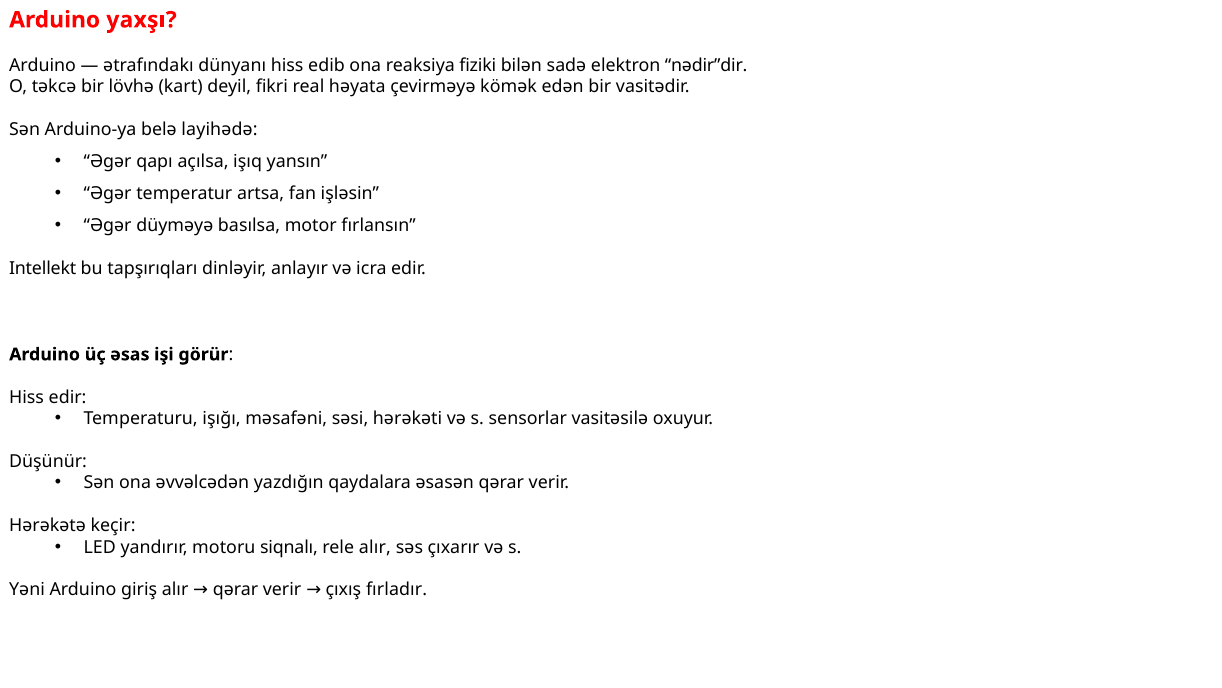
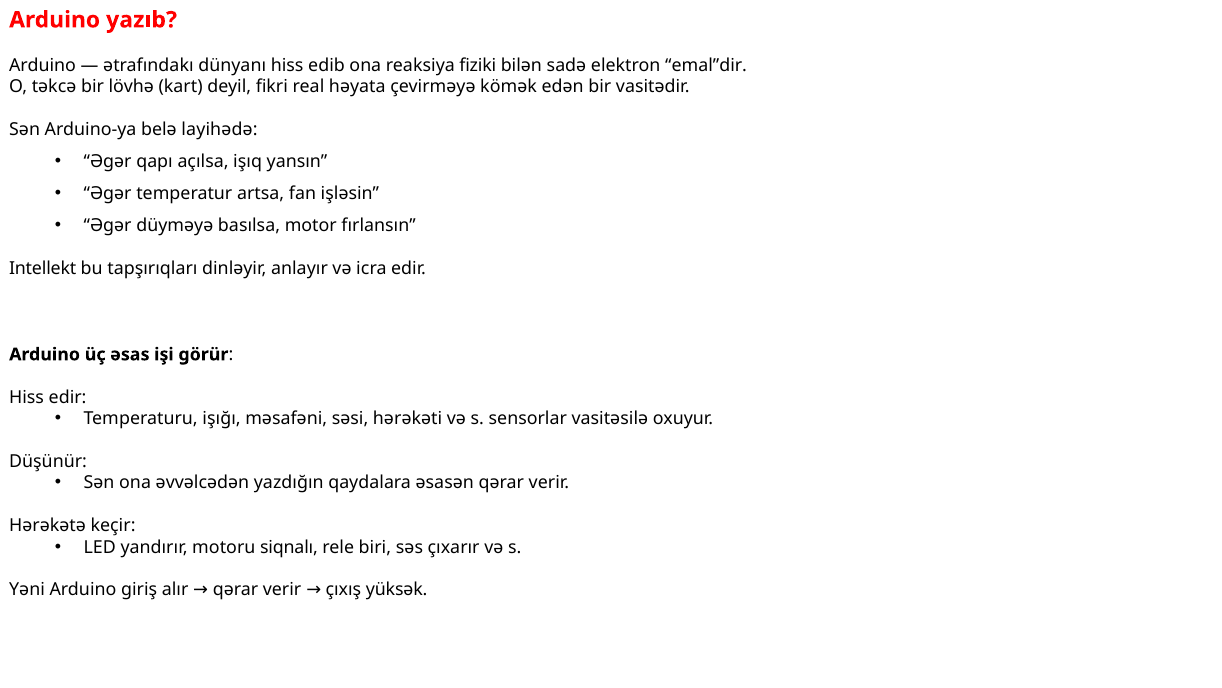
yaxşı: yaxşı -> yazıb
nədir”dir: nədir”dir -> emal”dir
rele alır: alır -> biri
fırladır: fırladır -> yüksək
